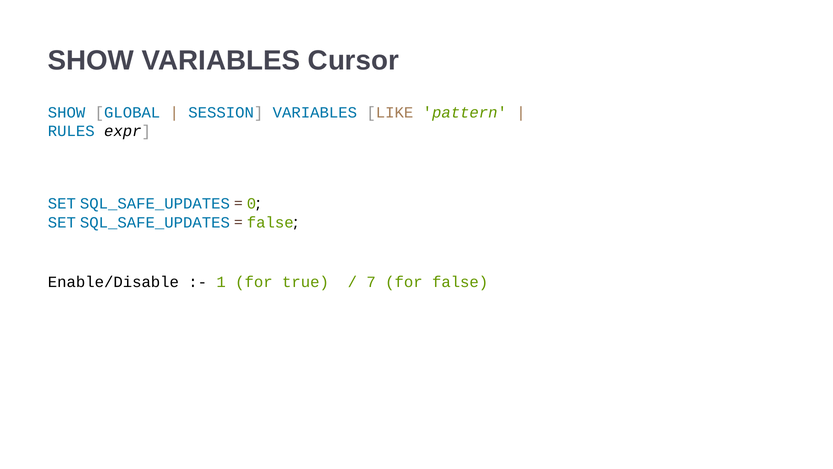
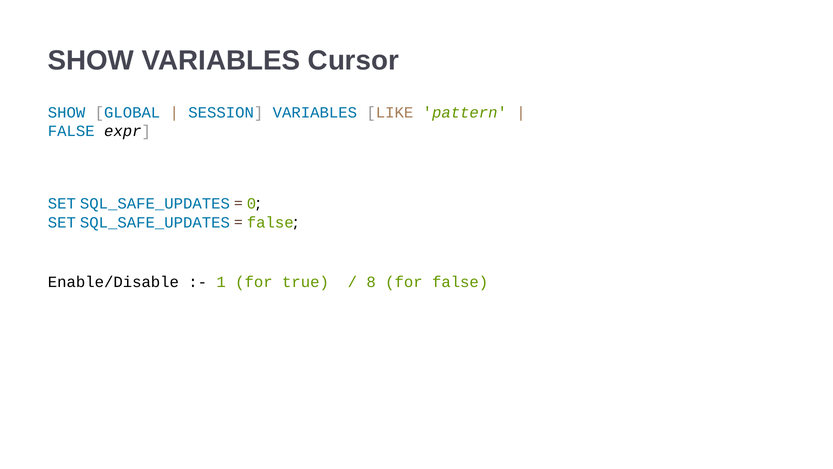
RULES at (71, 131): RULES -> FALSE
7: 7 -> 8
